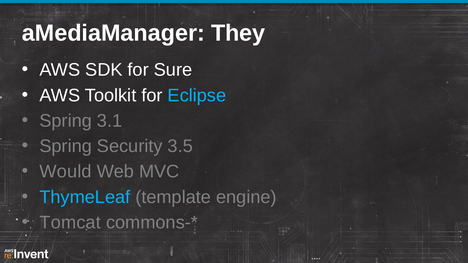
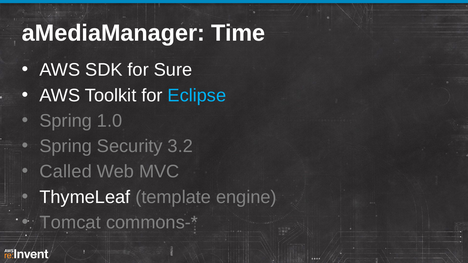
They: They -> Time
3.1: 3.1 -> 1.0
3.5: 3.5 -> 3.2
Would: Would -> Called
ThymeLeaf colour: light blue -> white
